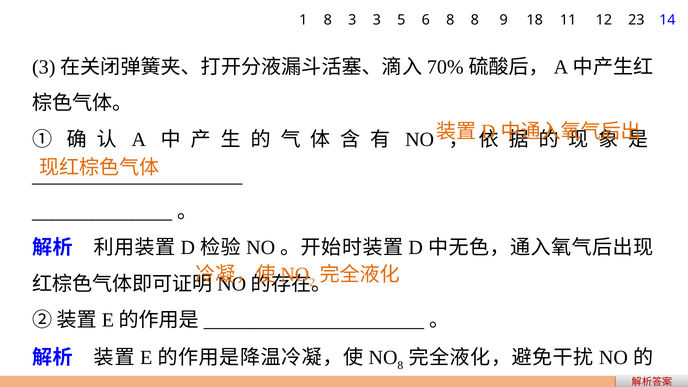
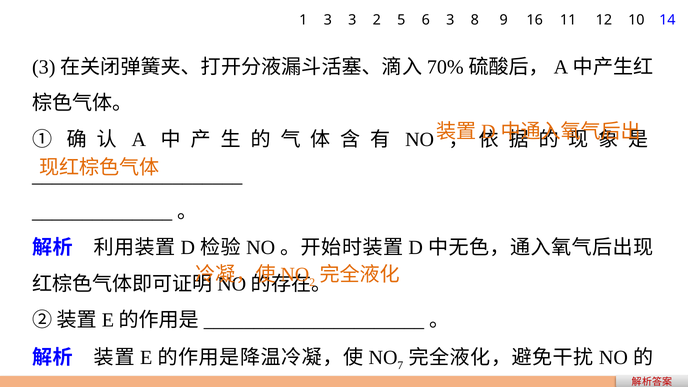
1 8: 8 -> 3
3 3: 3 -> 2
6 8: 8 -> 3
18: 18 -> 16
23: 23 -> 10
8 at (400, 366): 8 -> 7
